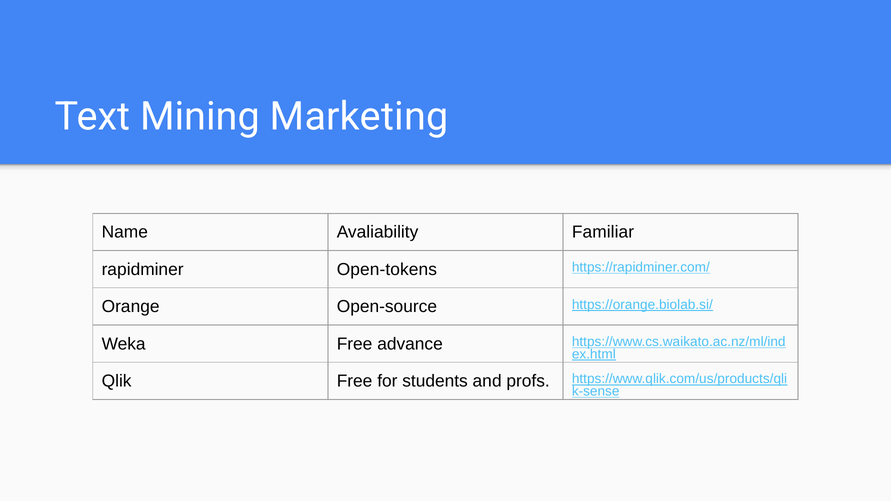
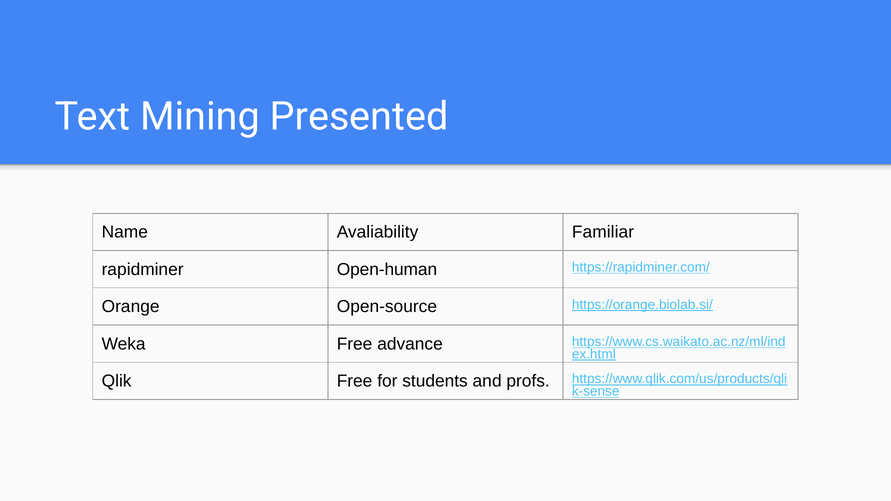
Marketing: Marketing -> Presented
Open-tokens: Open-tokens -> Open-human
